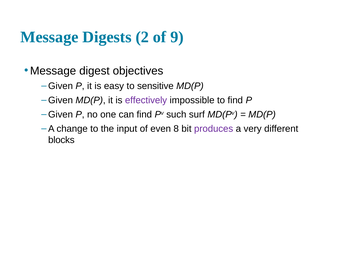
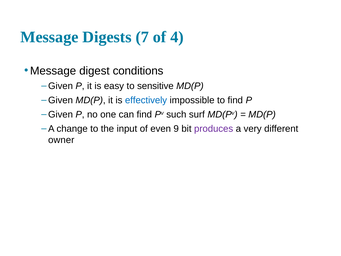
2: 2 -> 7
9: 9 -> 4
objectives: objectives -> conditions
effectively colour: purple -> blue
8: 8 -> 9
blocks: blocks -> owner
